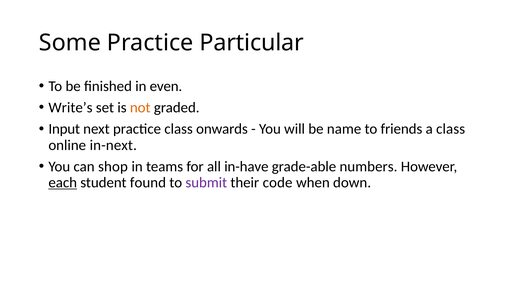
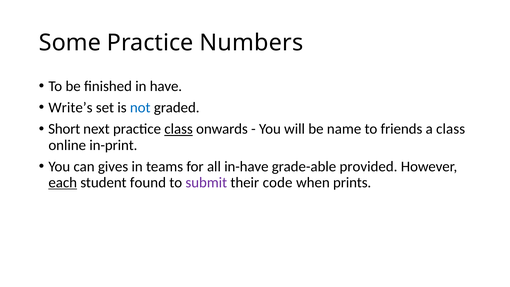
Particular: Particular -> Numbers
even: even -> have
not colour: orange -> blue
Input: Input -> Short
class at (179, 129) underline: none -> present
in-next: in-next -> in-print
shop: shop -> gives
numbers: numbers -> provided
down: down -> prints
